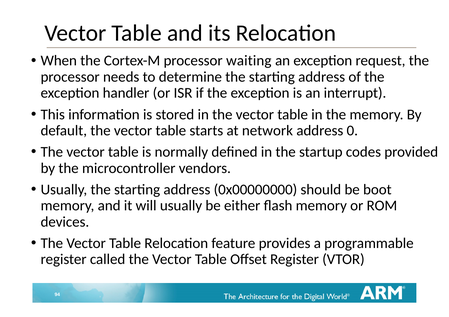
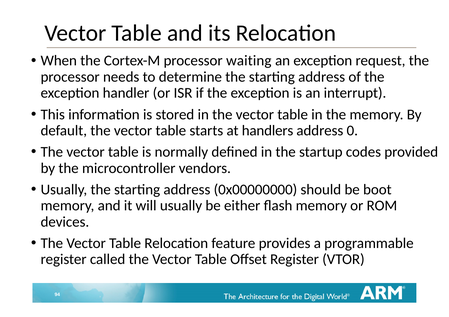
network: network -> handlers
